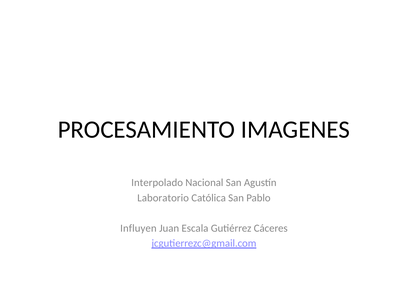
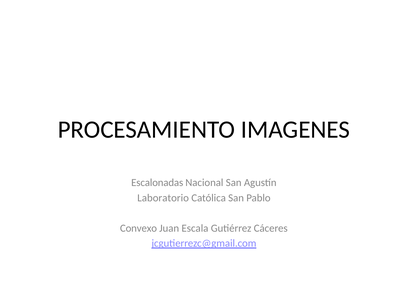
Interpolado: Interpolado -> Escalonadas
Influyen: Influyen -> Convexo
